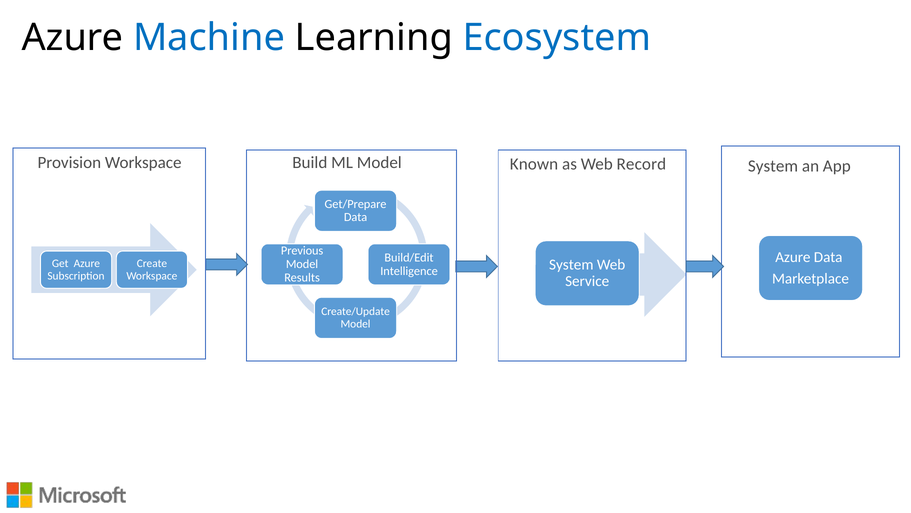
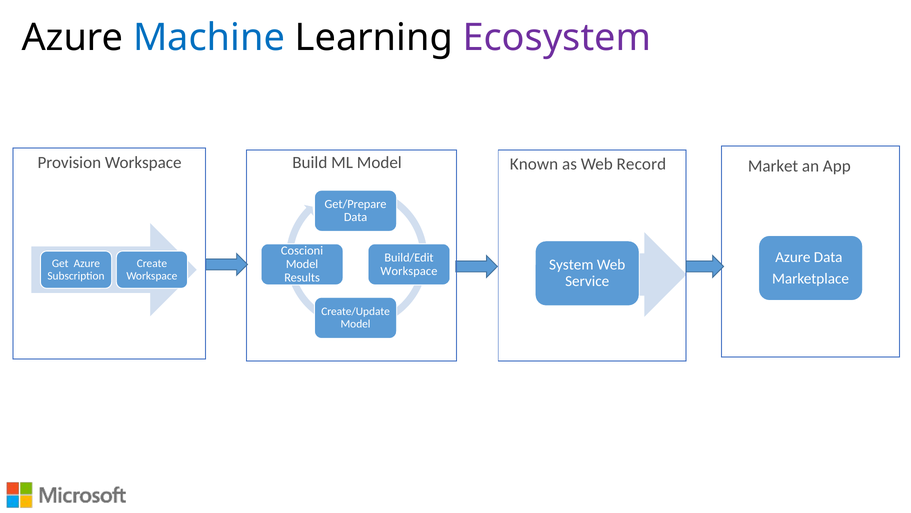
Ecosystem colour: blue -> purple
System at (773, 166): System -> Market
Previous: Previous -> Coscioni
Intelligence at (409, 271): Intelligence -> Workspace
